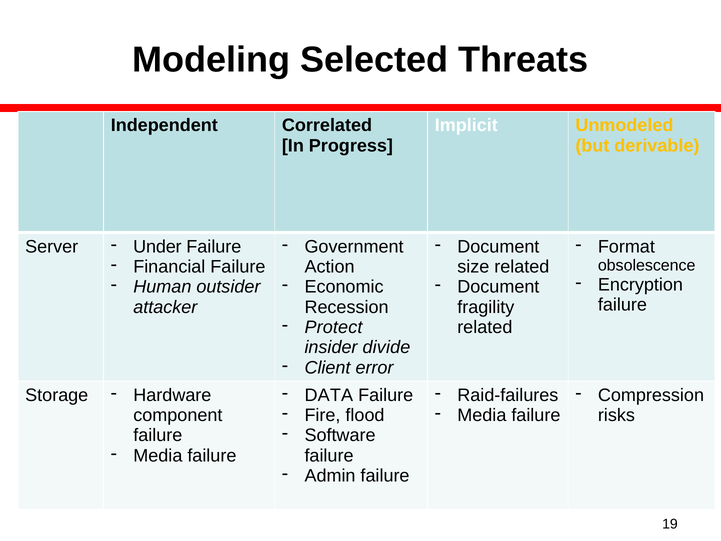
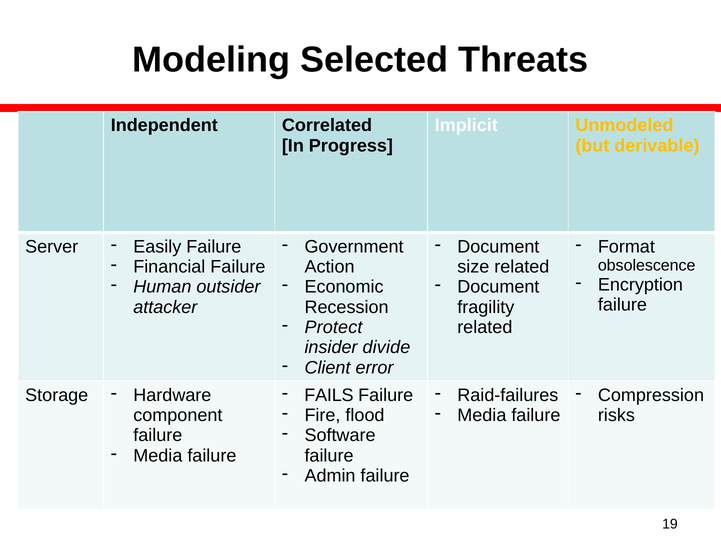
Under: Under -> Easily
DATA: DATA -> FAILS
